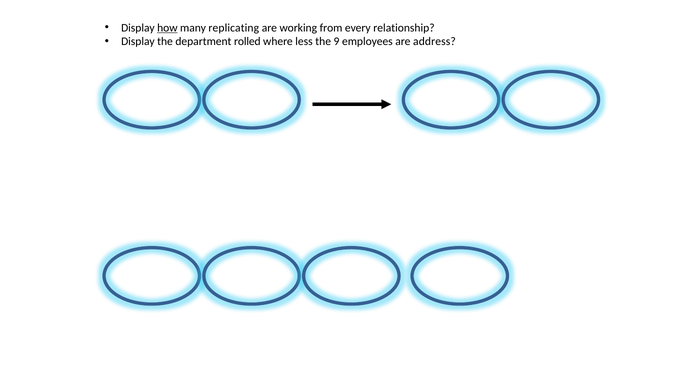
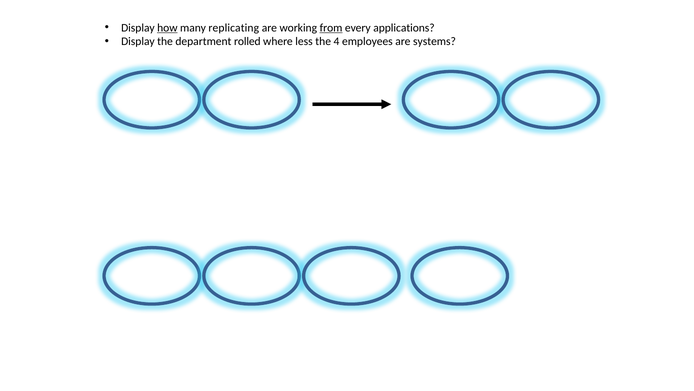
from underline: none -> present
relationship: relationship -> applications
9: 9 -> 4
address: address -> systems
